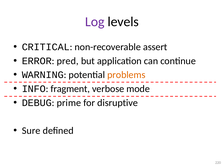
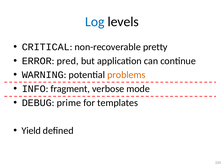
Log colour: purple -> blue
assert: assert -> pretty
disruptive: disruptive -> templates
Sure: Sure -> Yield
